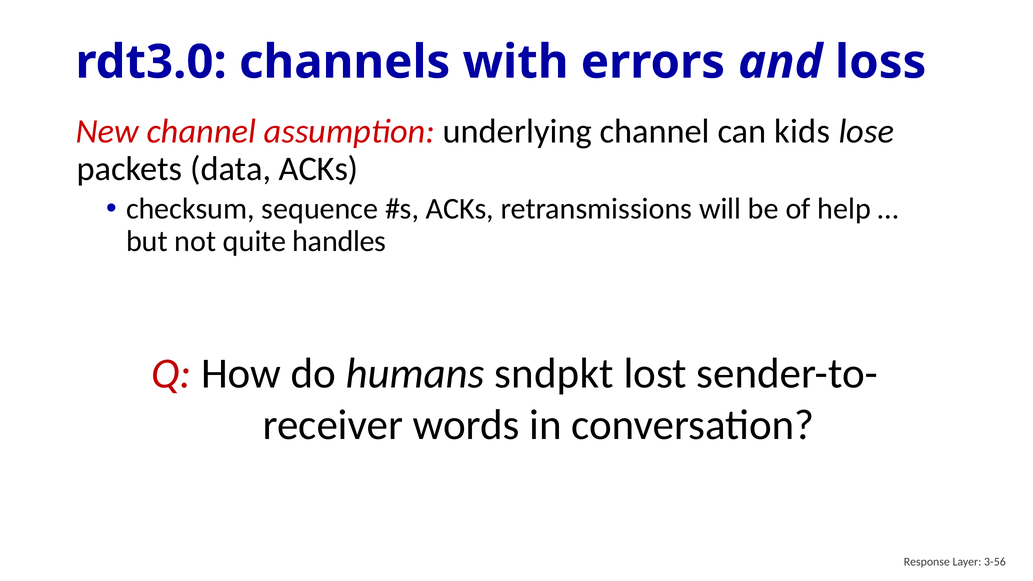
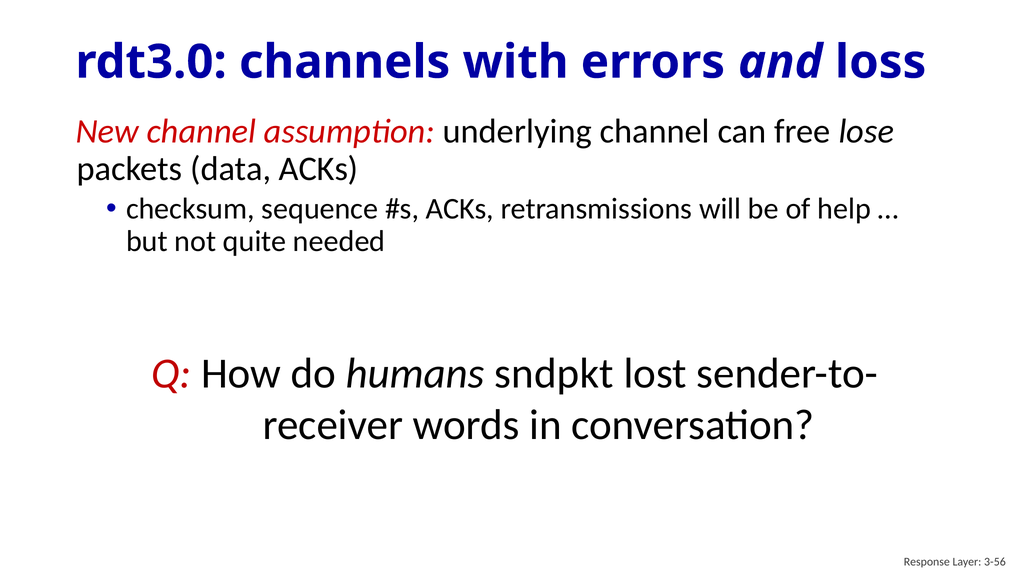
kids: kids -> free
handles: handles -> needed
